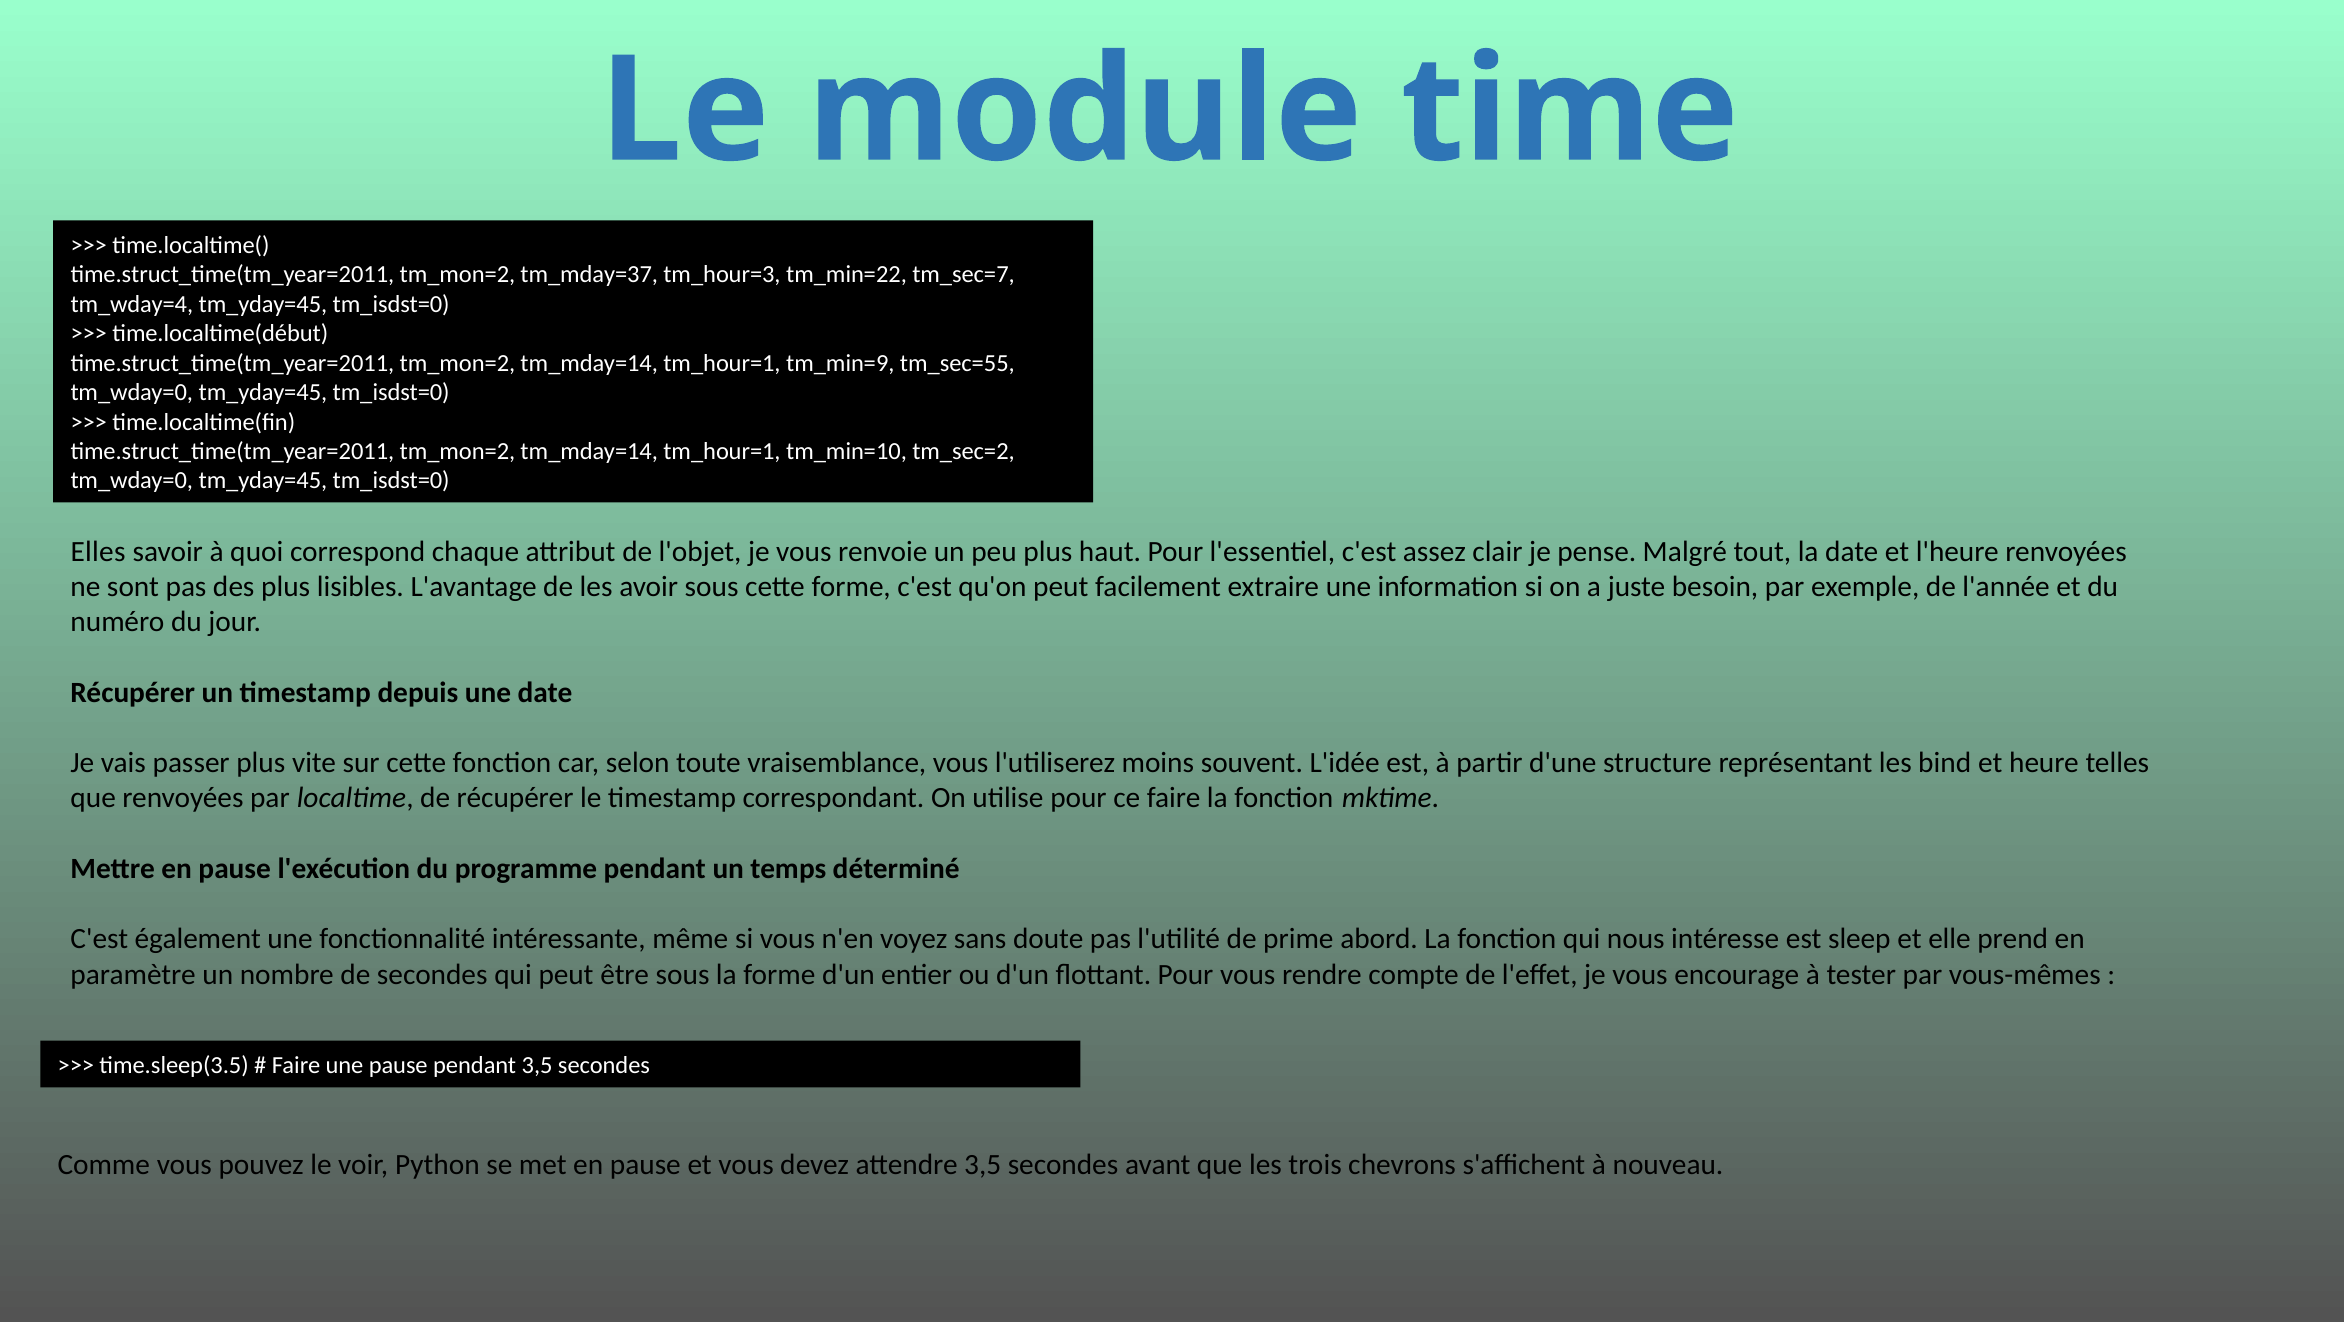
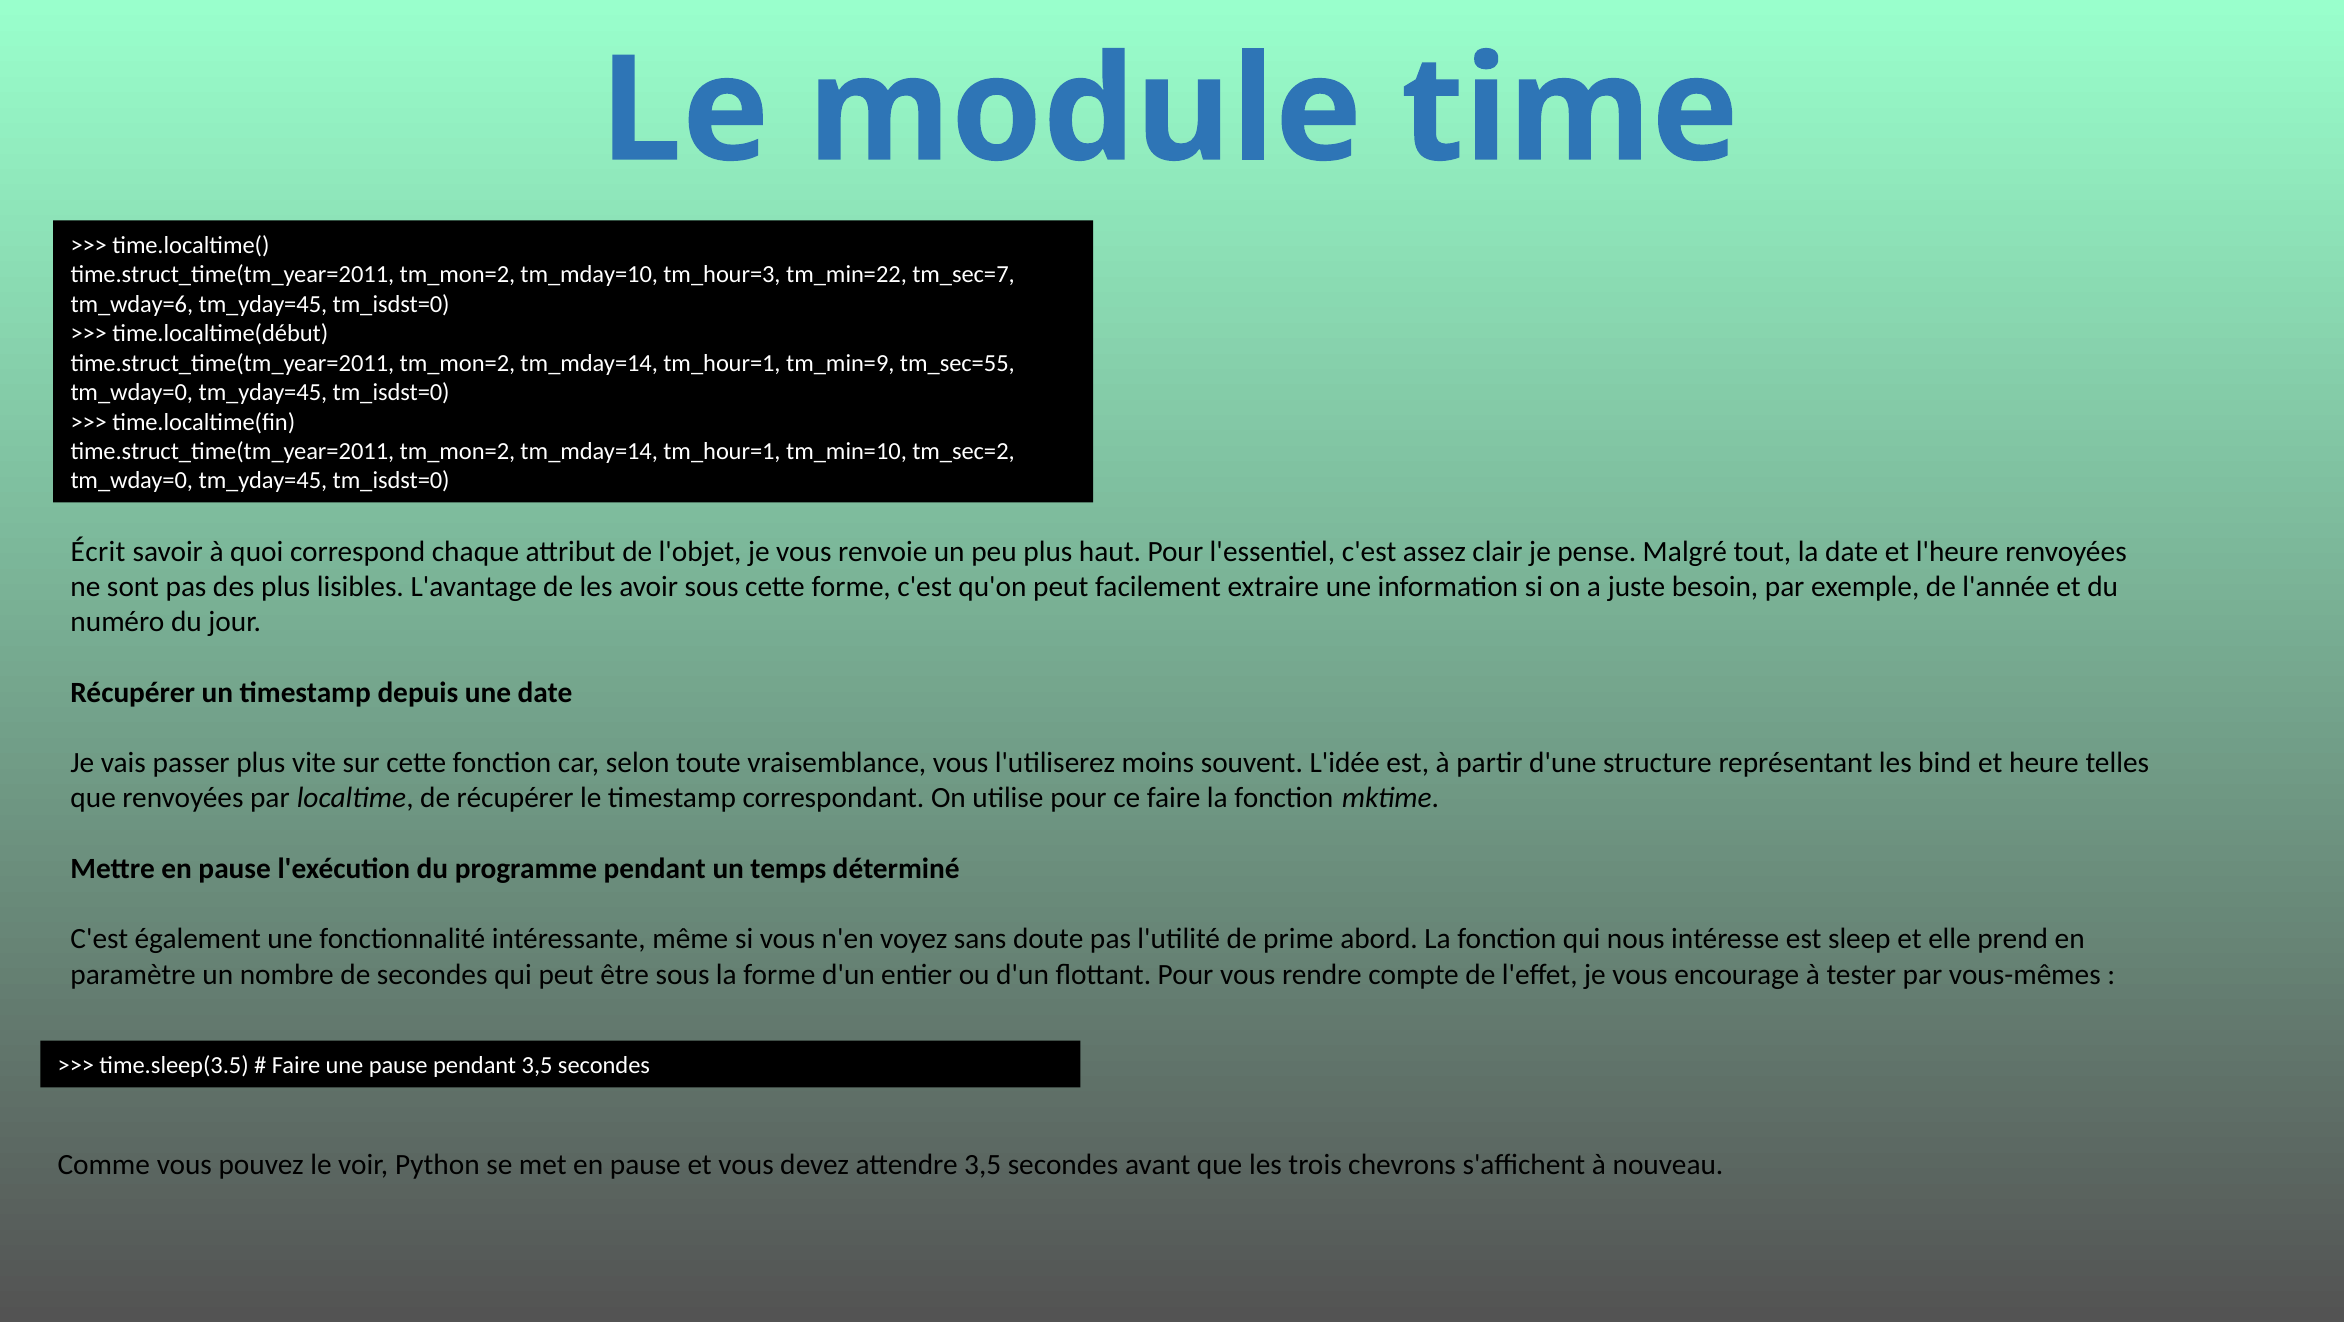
tm_mday=37: tm_mday=37 -> tm_mday=10
tm_wday=4: tm_wday=4 -> tm_wday=6
Elles: Elles -> Écrit
